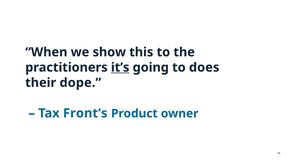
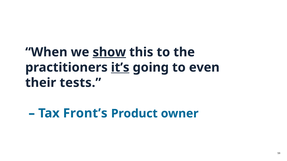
show underline: none -> present
does: does -> even
dope: dope -> tests
